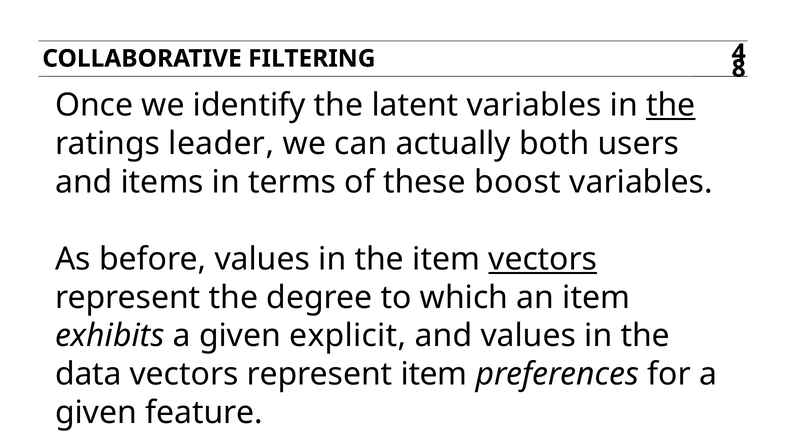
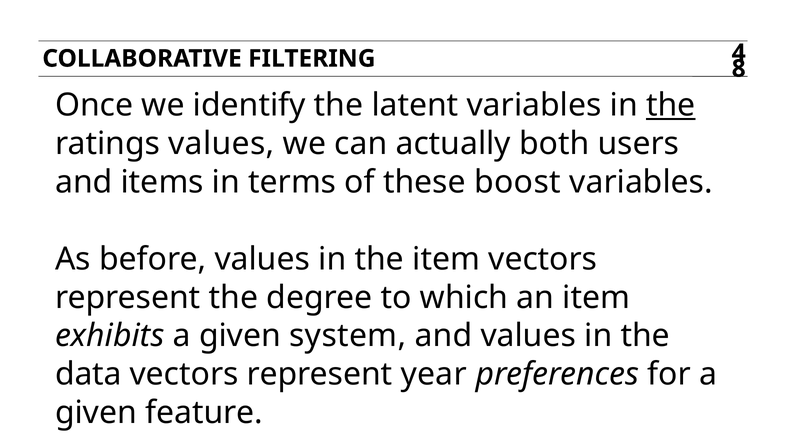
ratings leader: leader -> values
vectors at (543, 259) underline: present -> none
explicit: explicit -> system
represent item: item -> year
